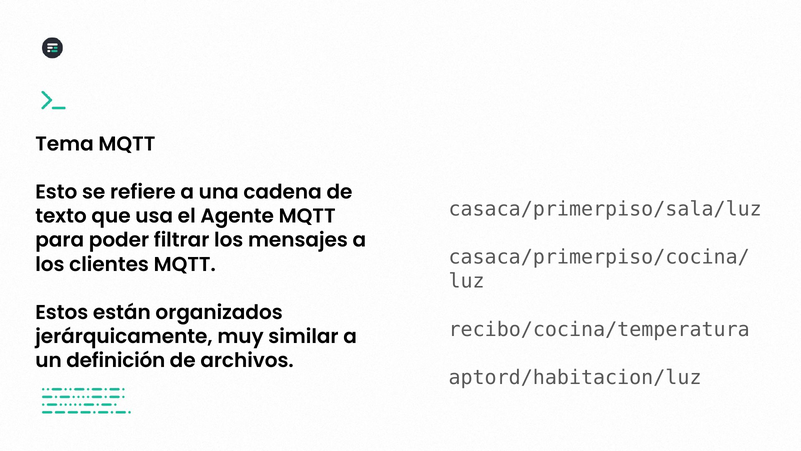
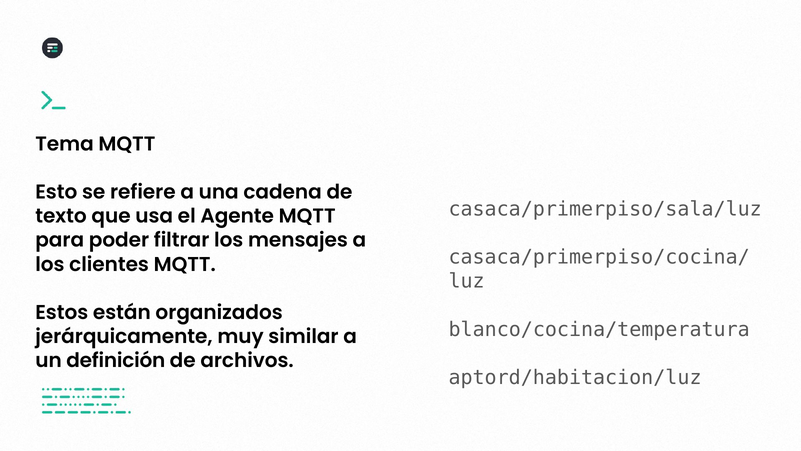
recibo/cocina/temperatura: recibo/cocina/temperatura -> blanco/cocina/temperatura
